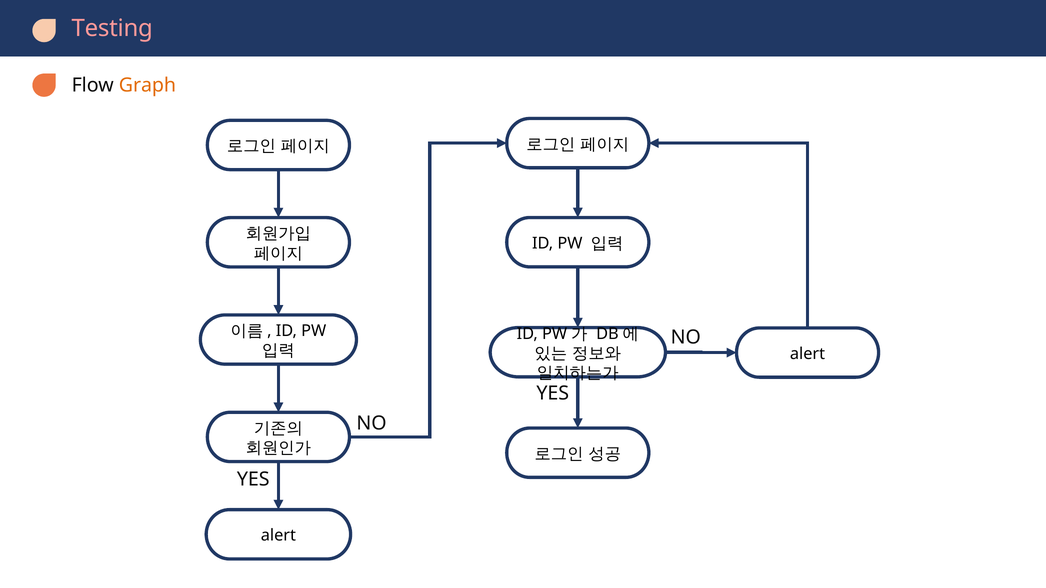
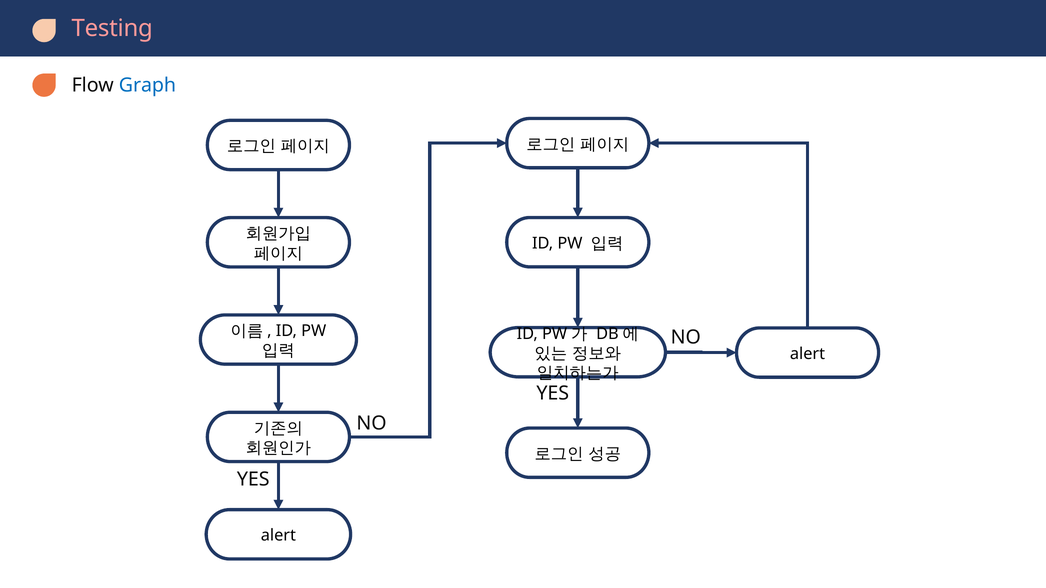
Graph colour: orange -> blue
